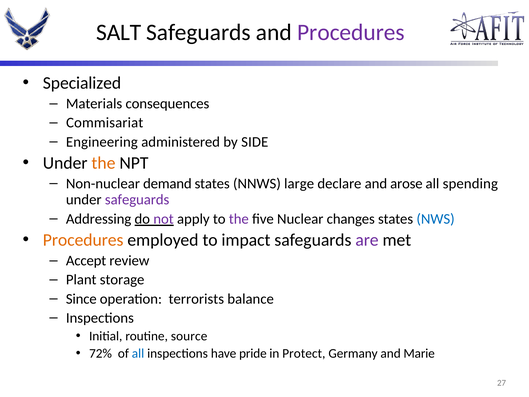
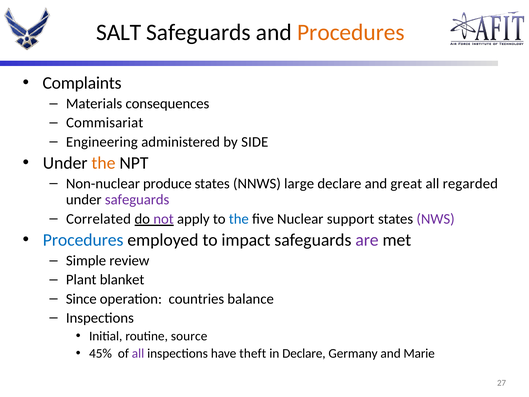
Procedures at (351, 32) colour: purple -> orange
Specialized: Specialized -> Complaints
demand: demand -> produce
arose: arose -> great
spending: spending -> regarded
Addressing: Addressing -> Correlated
the at (239, 219) colour: purple -> blue
changes: changes -> support
NWS colour: blue -> purple
Procedures at (83, 240) colour: orange -> blue
Accept: Accept -> Simple
storage: storage -> blanket
terrorists: terrorists -> countries
72%: 72% -> 45%
all at (138, 353) colour: blue -> purple
pride: pride -> theft
in Protect: Protect -> Declare
